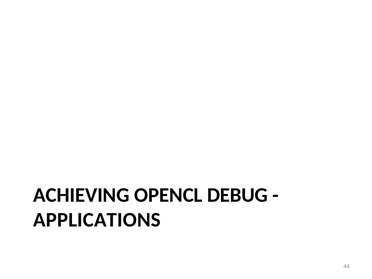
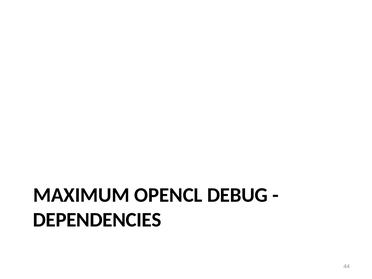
ACHIEVING: ACHIEVING -> MAXIMUM
APPLICATIONS: APPLICATIONS -> DEPENDENCIES
